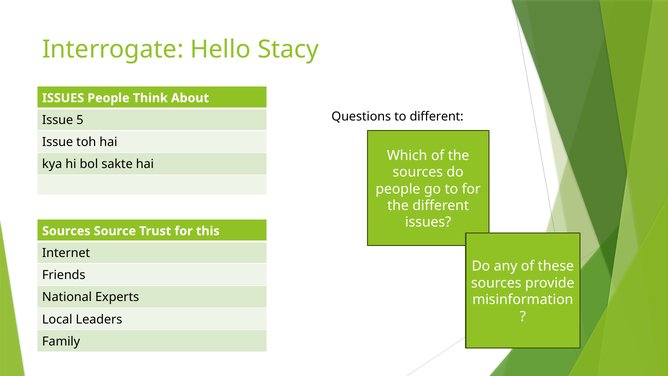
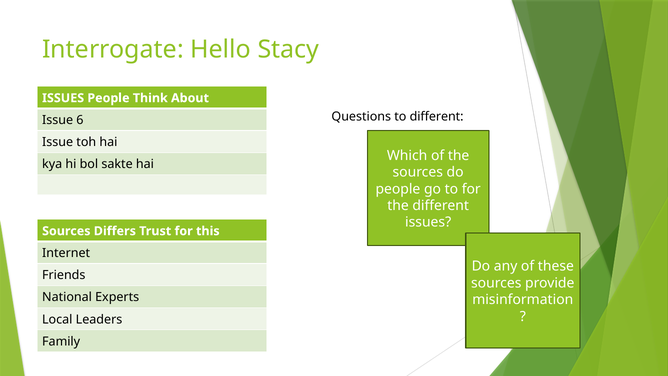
5: 5 -> 6
Source: Source -> Differs
